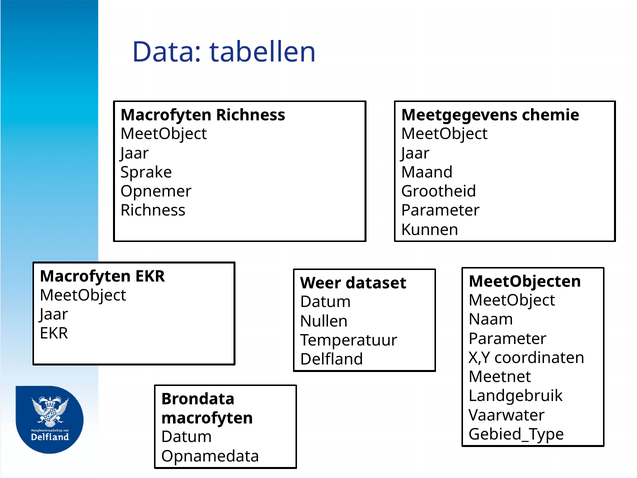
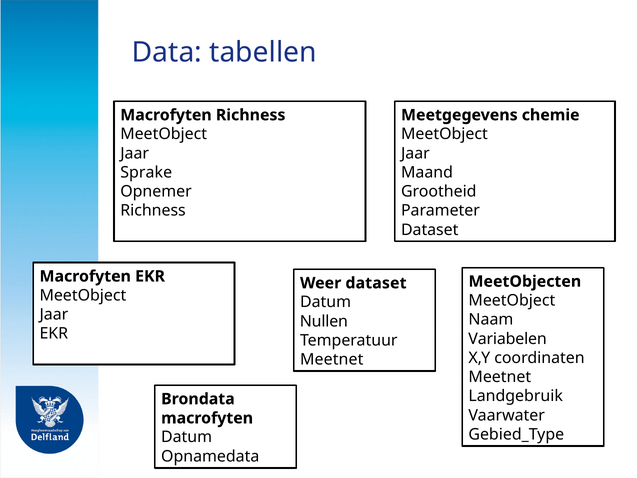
Kunnen at (430, 230): Kunnen -> Dataset
Parameter at (508, 339): Parameter -> Variabelen
Delfland at (332, 359): Delfland -> Meetnet
